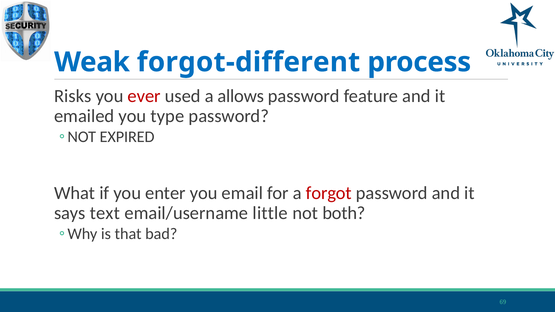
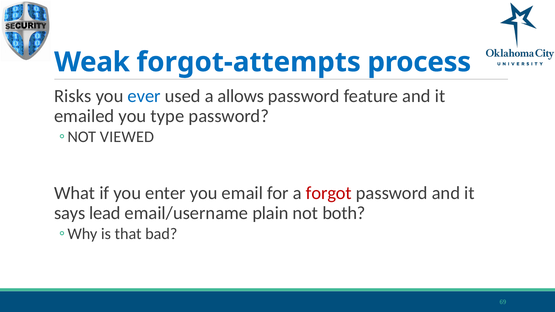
forgot-different: forgot-different -> forgot-attempts
ever colour: red -> blue
EXPIRED: EXPIRED -> VIEWED
text: text -> lead
little: little -> plain
